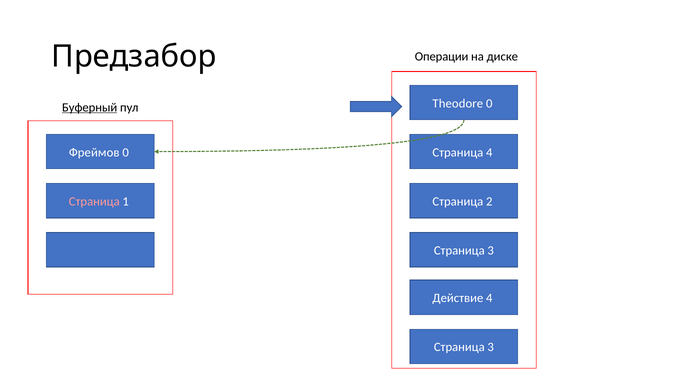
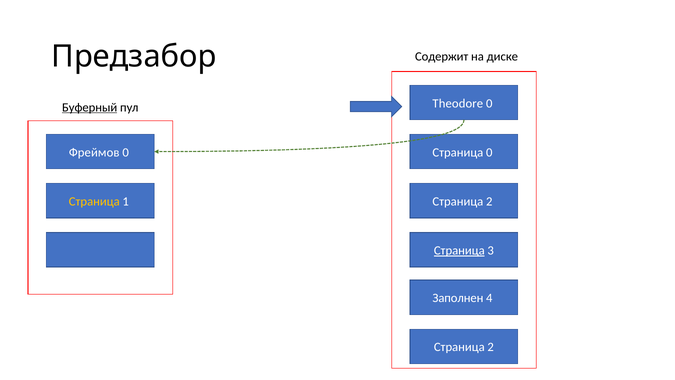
Операции: Операции -> Содержит
Страница 4: 4 -> 0
Страница at (94, 201) colour: pink -> yellow
Страница at (459, 250) underline: none -> present
Действие: Действие -> Заполнен
3 at (491, 347): 3 -> 2
